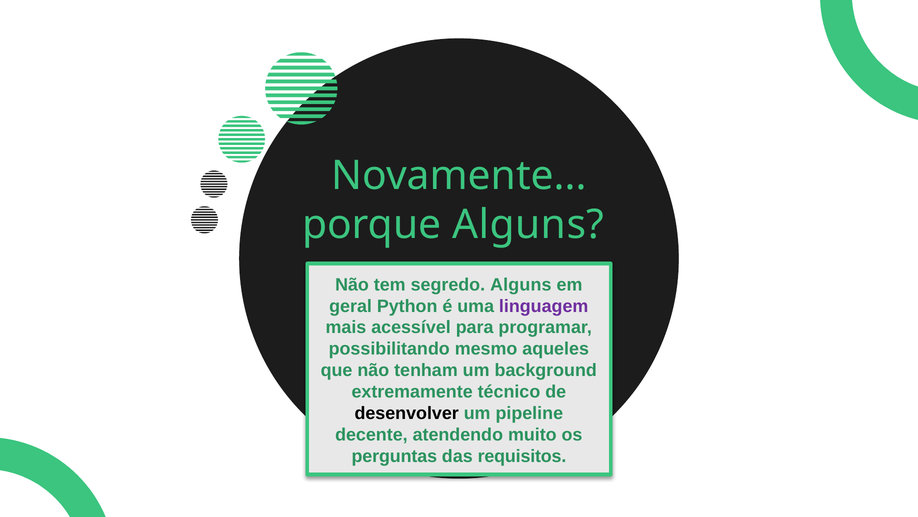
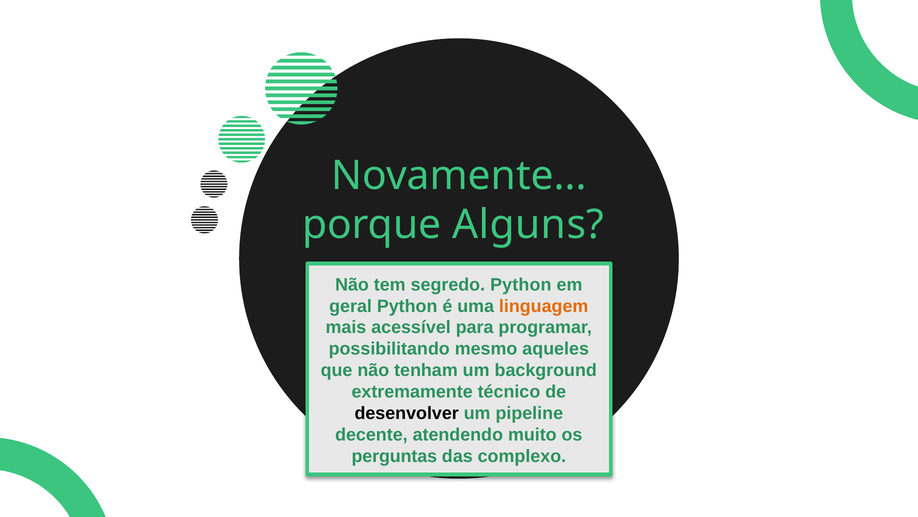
segredo Alguns: Alguns -> Python
linguagem colour: purple -> orange
requisitos: requisitos -> complexo
